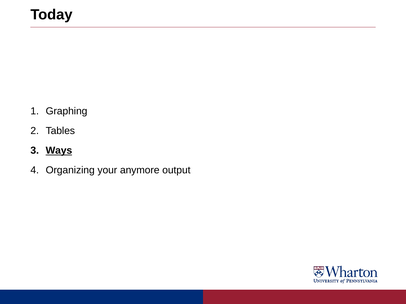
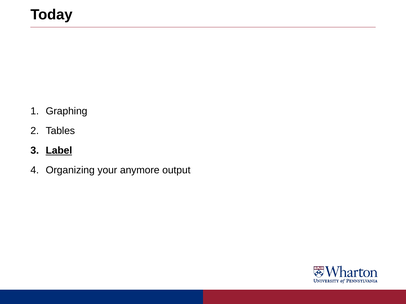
Ways: Ways -> Label
